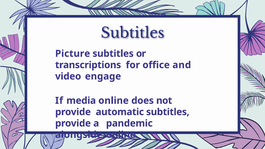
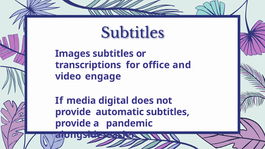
Picture: Picture -> Images
media online: online -> digital
alongside online: online -> easier
